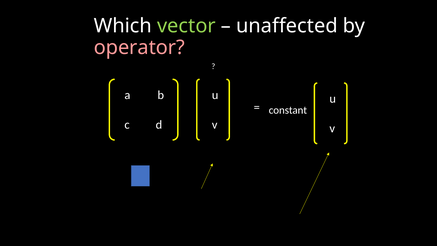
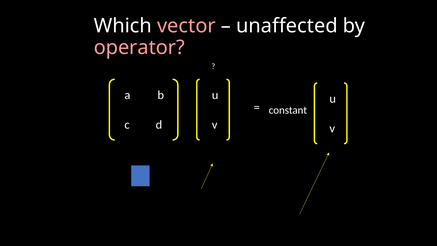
vector colour: light green -> pink
